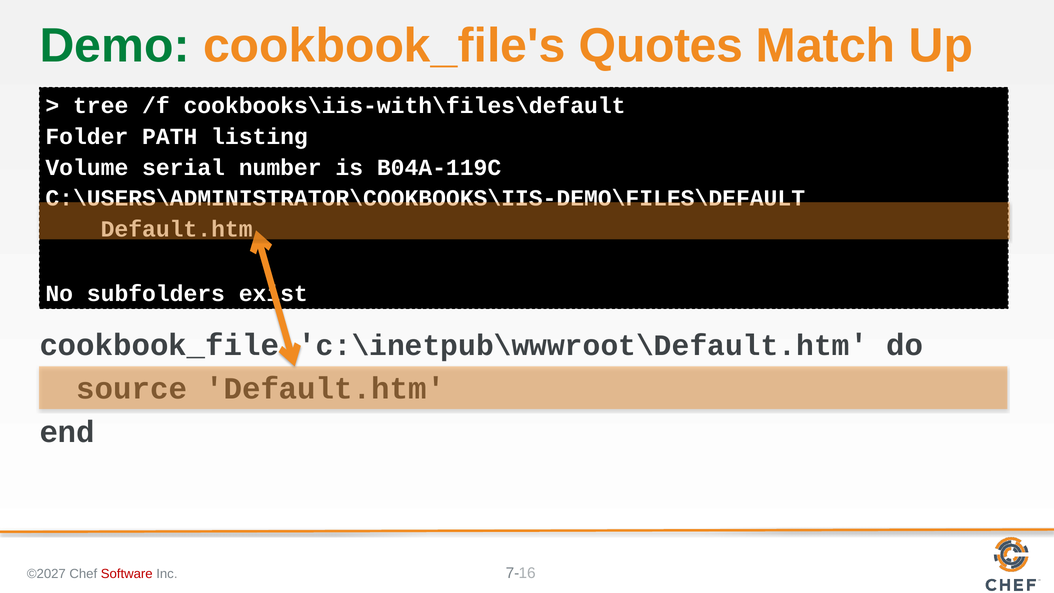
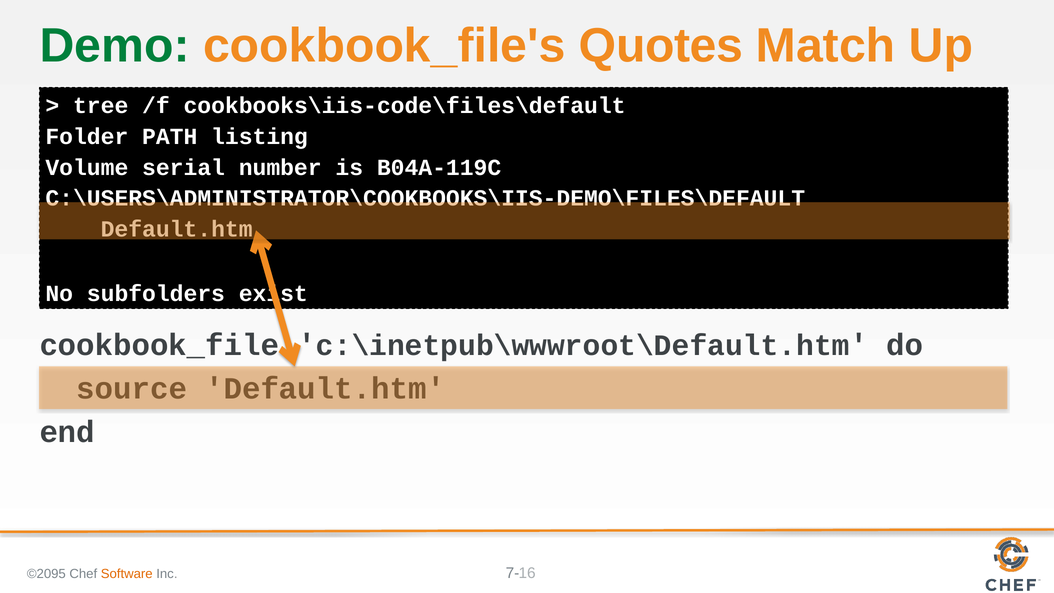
cookbooks\iis-with\files\default: cookbooks\iis-with\files\default -> cookbooks\iis-code\files\default
©2027: ©2027 -> ©2095
Software colour: red -> orange
